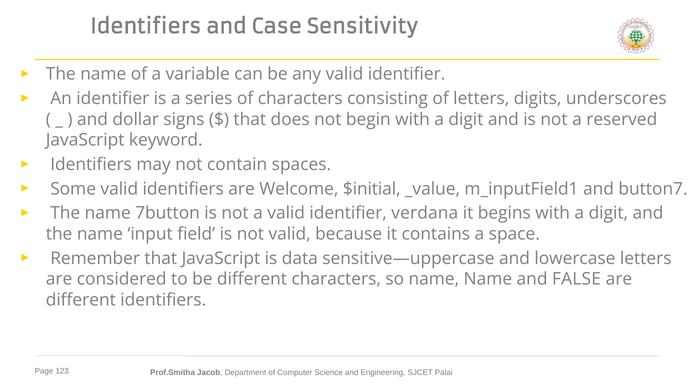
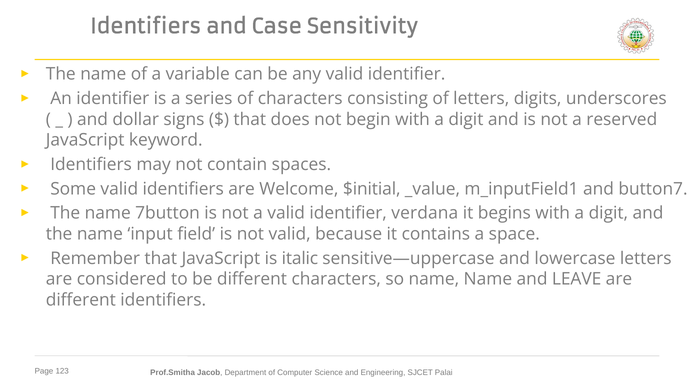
data: data -> italic
FALSE: FALSE -> LEAVE
